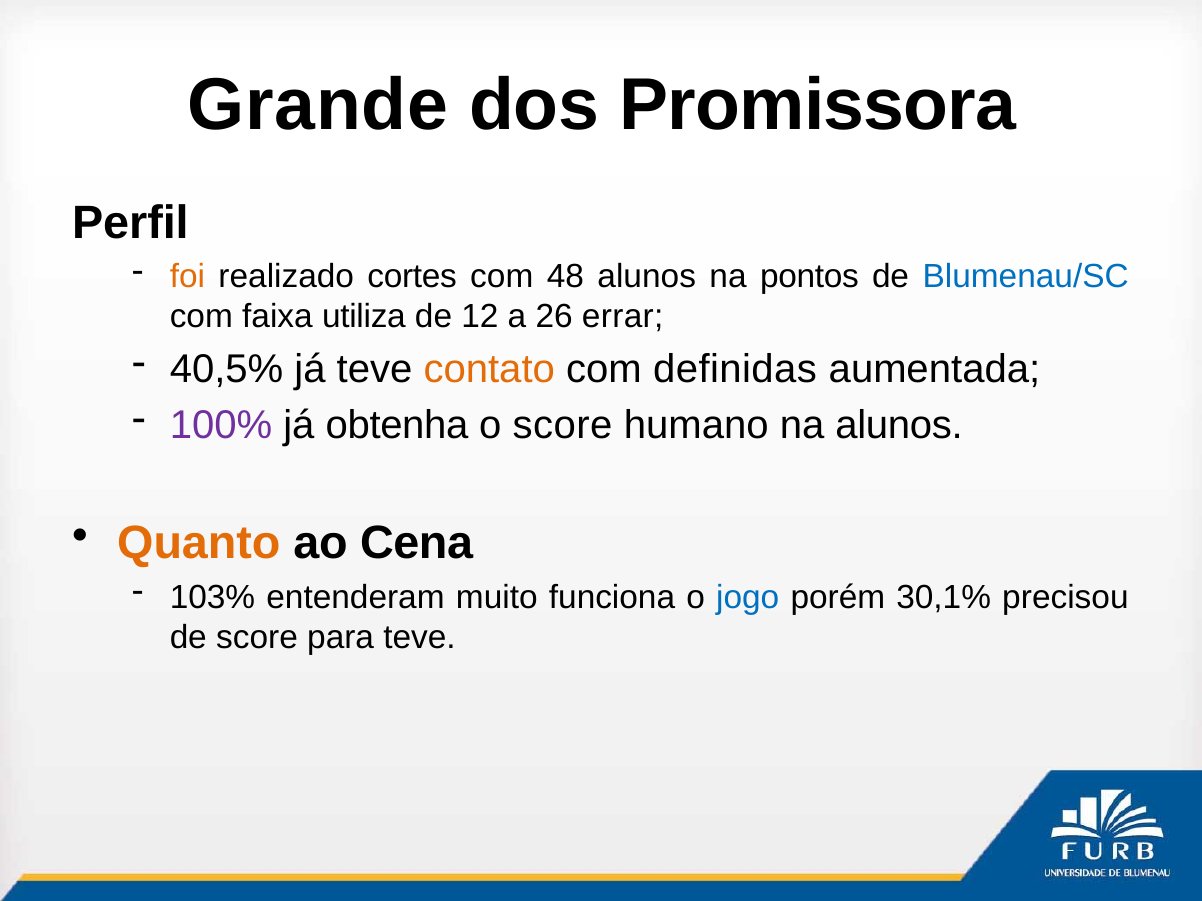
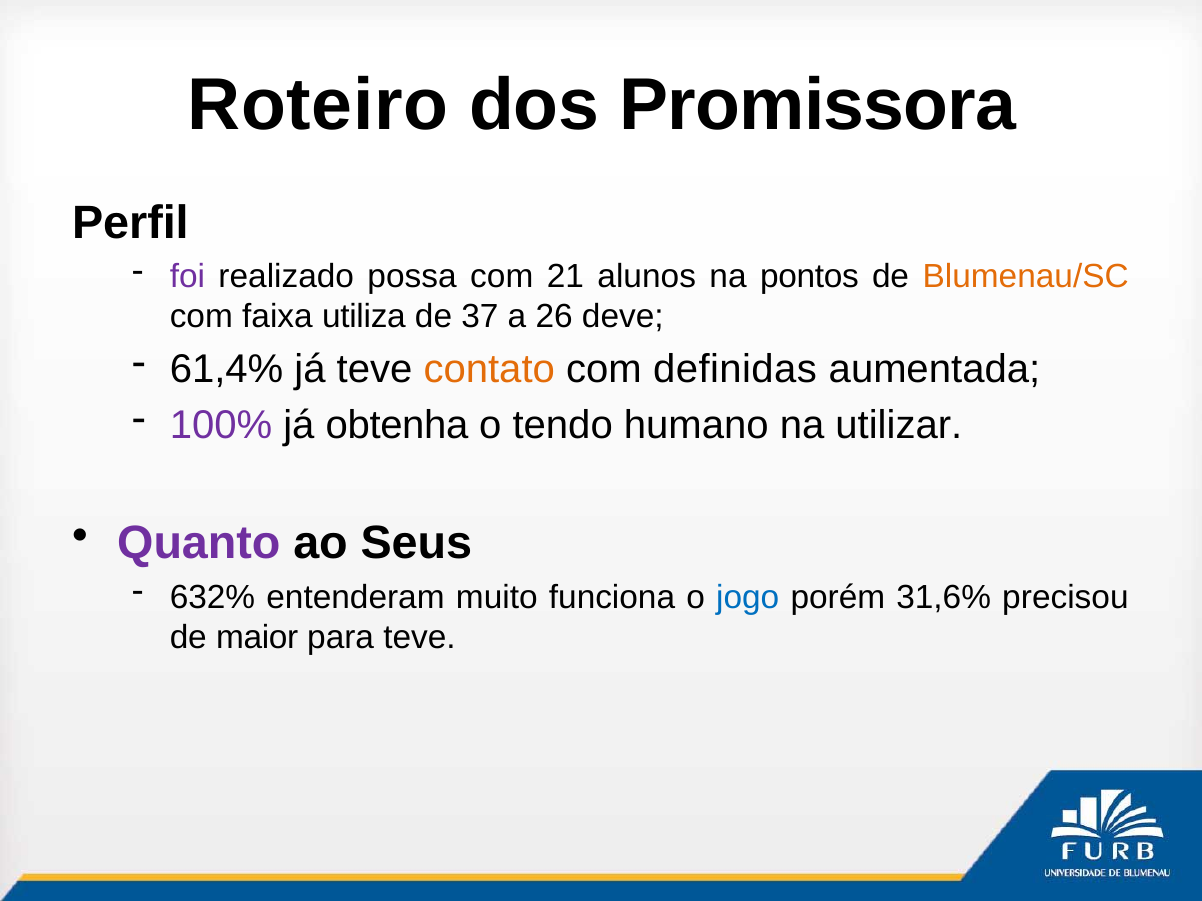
Grande: Grande -> Roteiro
foi colour: orange -> purple
cortes: cortes -> possa
48: 48 -> 21
Blumenau/SC colour: blue -> orange
12: 12 -> 37
errar: errar -> deve
40,5%: 40,5% -> 61,4%
o score: score -> tendo
na alunos: alunos -> utilizar
Quanto colour: orange -> purple
Cena: Cena -> Seus
103%: 103% -> 632%
30,1%: 30,1% -> 31,6%
de score: score -> maior
